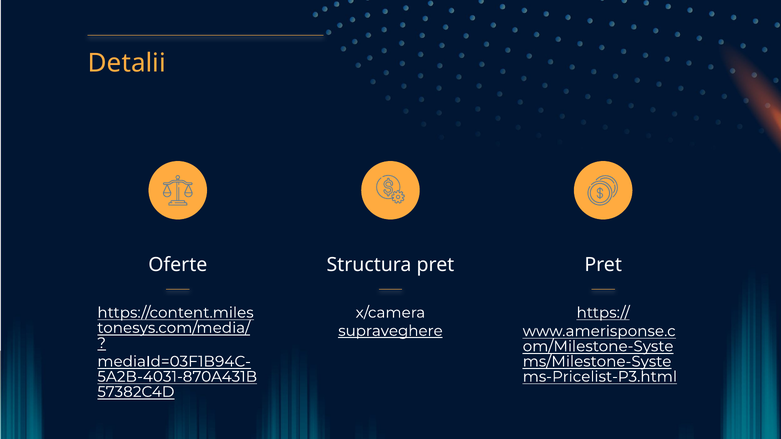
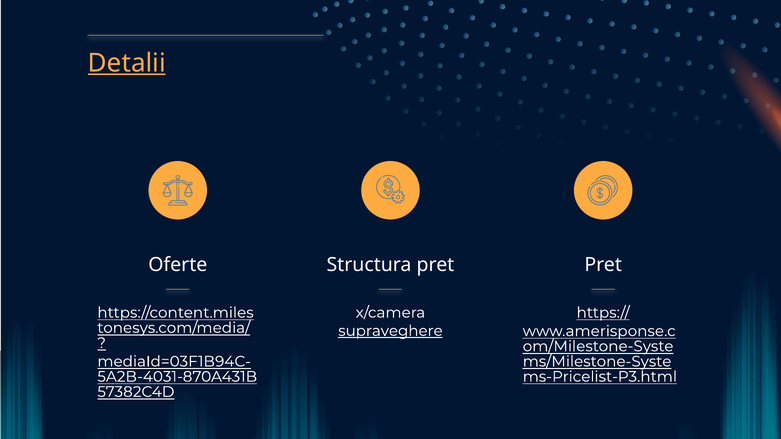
Detalii underline: none -> present
